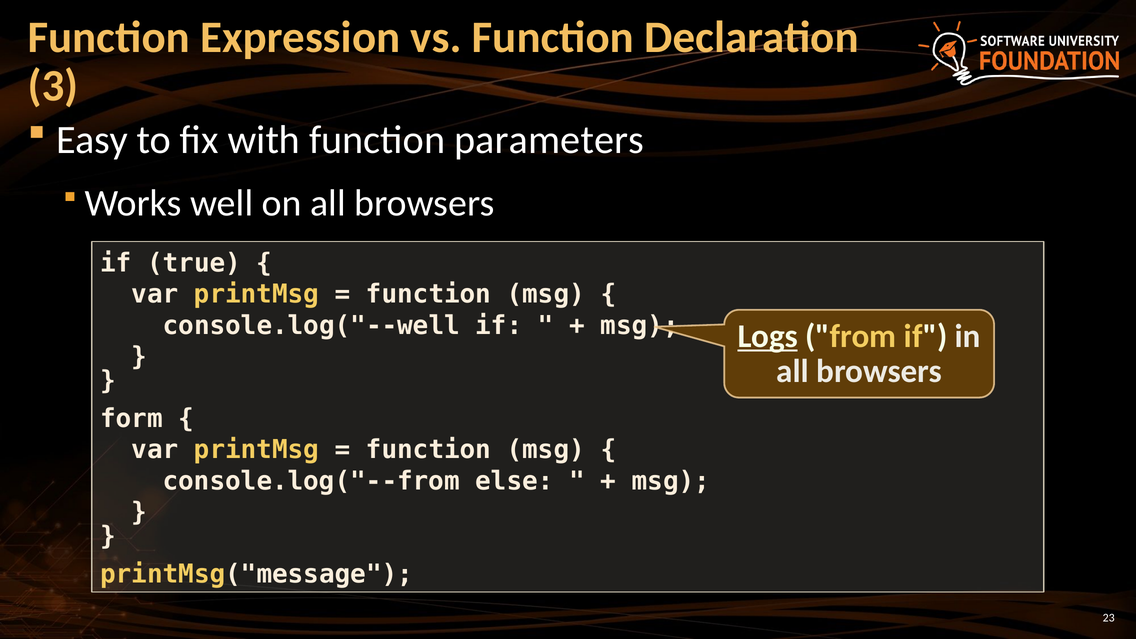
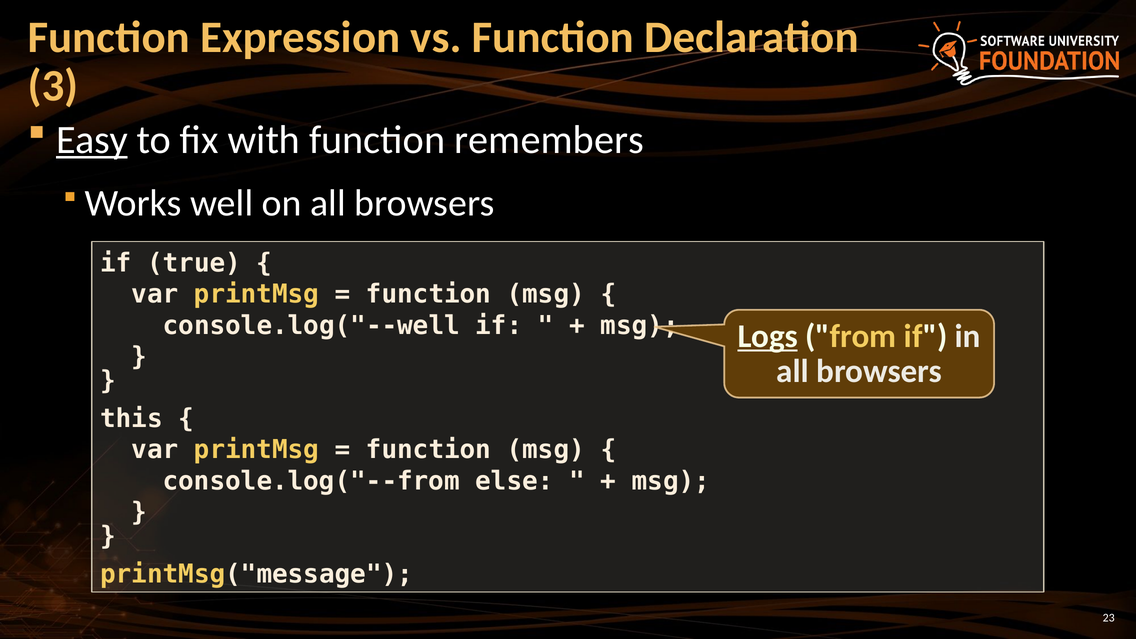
Easy underline: none -> present
parameters: parameters -> remembers
form: form -> this
